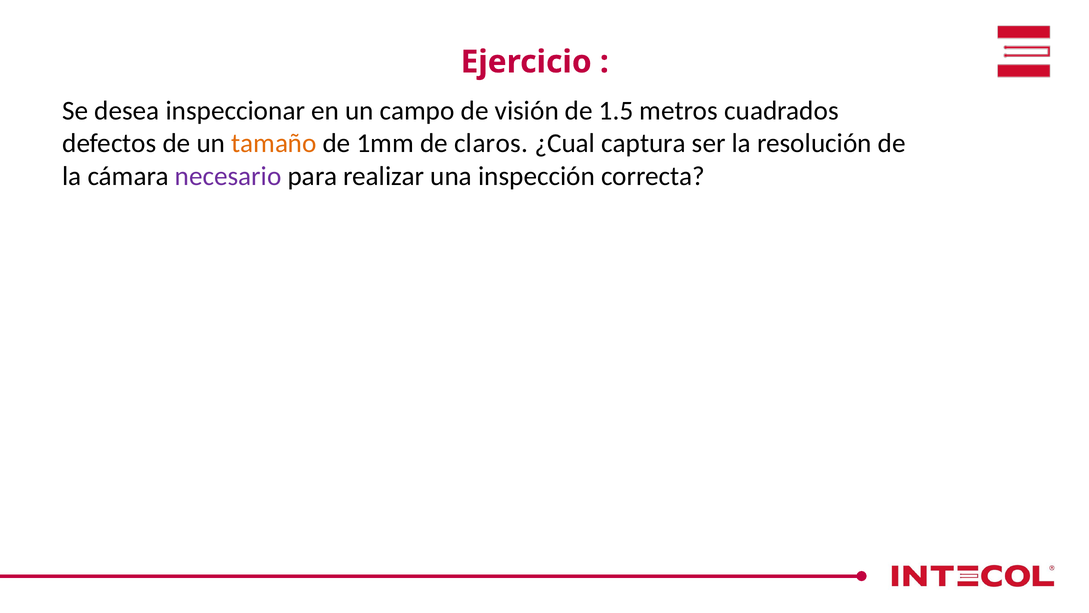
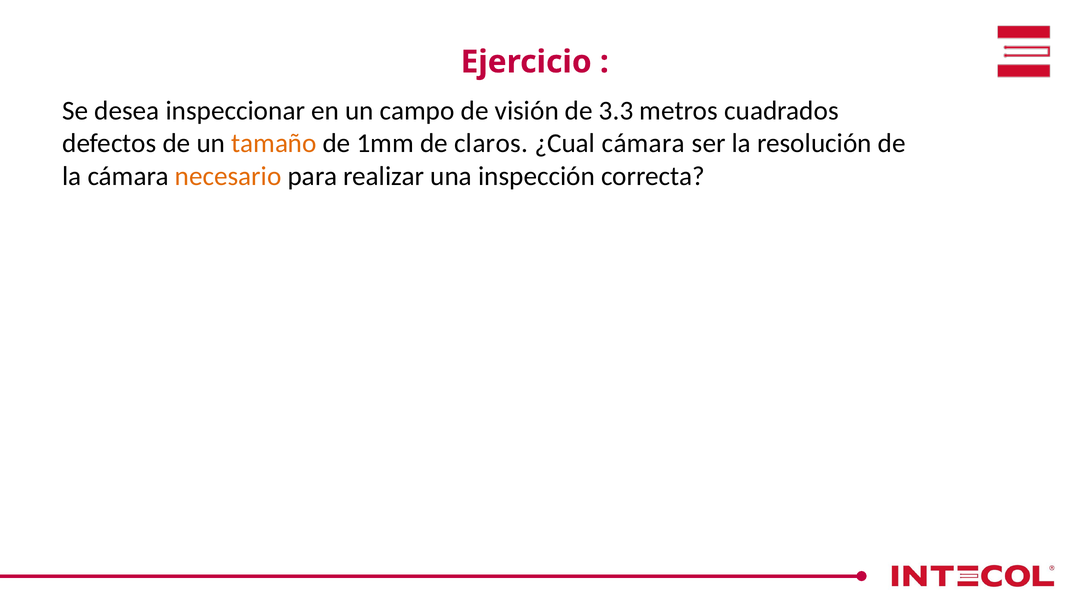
1.5: 1.5 -> 3.3
¿Cual captura: captura -> cámara
necesario colour: purple -> orange
